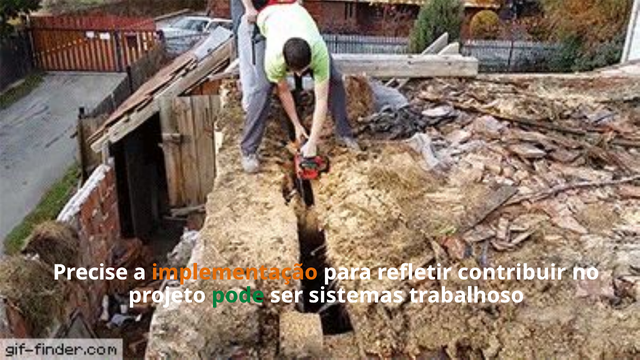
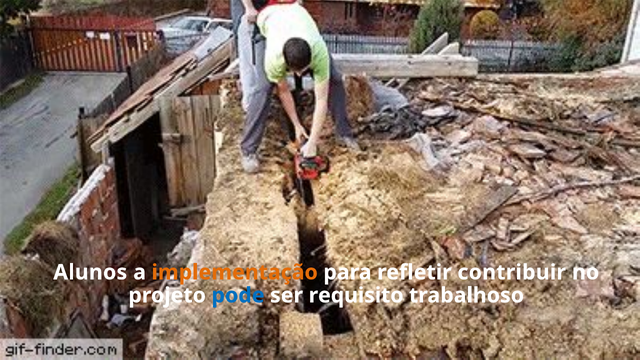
Precise: Precise -> Alunos
pode colour: green -> blue
sistemas: sistemas -> requisito
